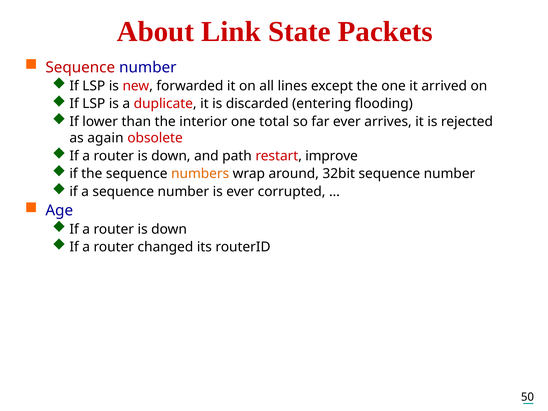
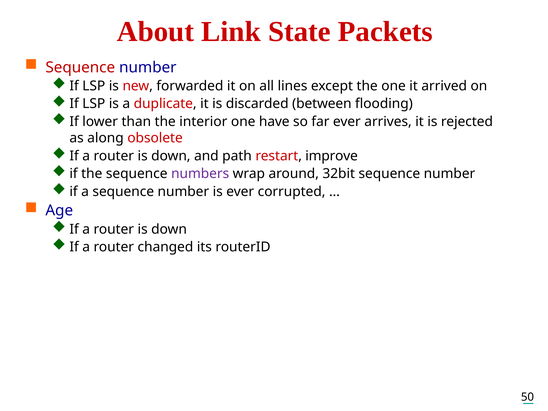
entering: entering -> between
total: total -> have
again: again -> along
numbers colour: orange -> purple
